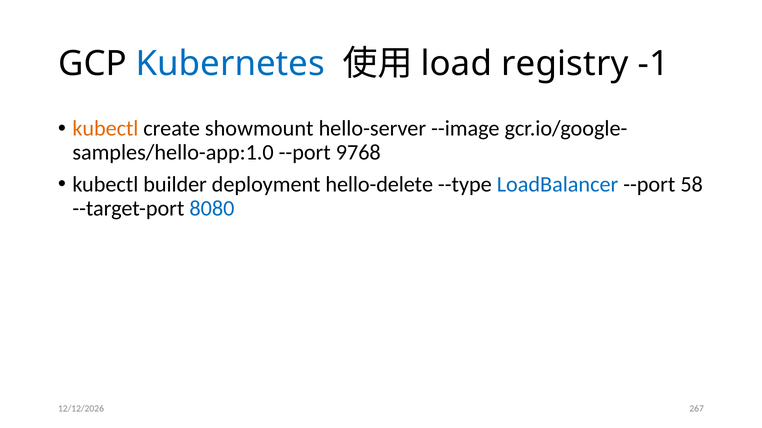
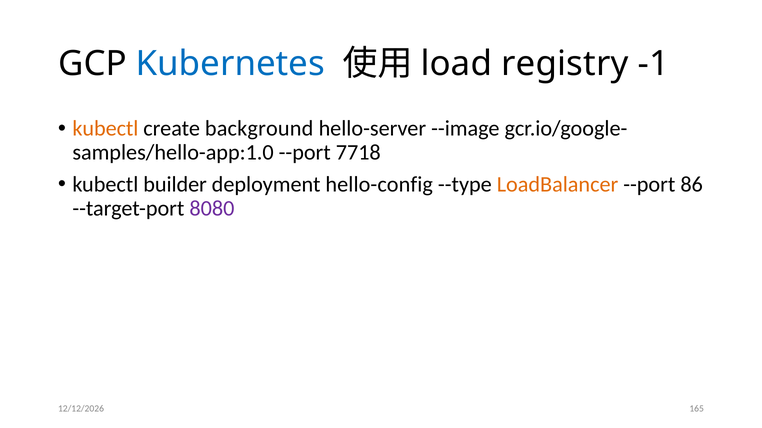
showmount: showmount -> background
9768: 9768 -> 7718
hello-delete: hello-delete -> hello-config
LoadBalancer colour: blue -> orange
58: 58 -> 86
8080 colour: blue -> purple
267: 267 -> 165
